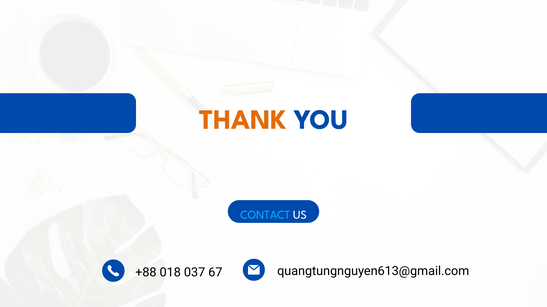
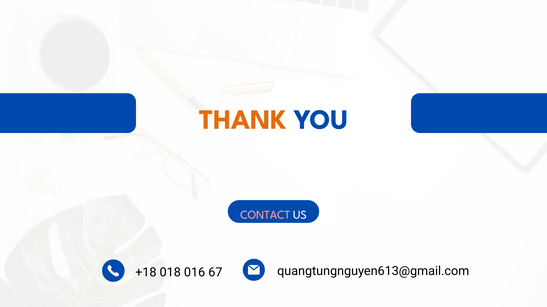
CONTACT colour: light blue -> pink
+88: +88 -> +18
037: 037 -> 016
